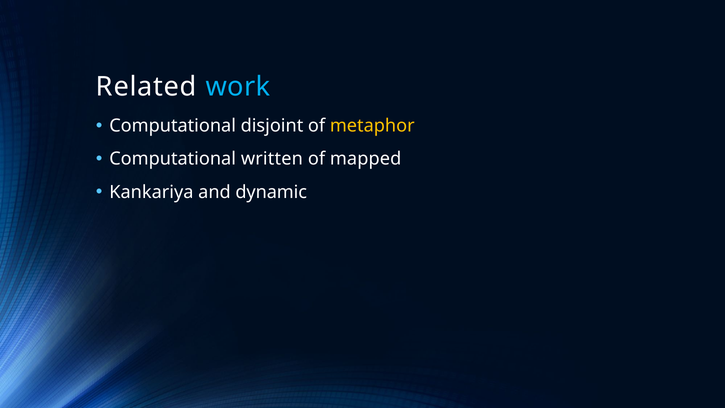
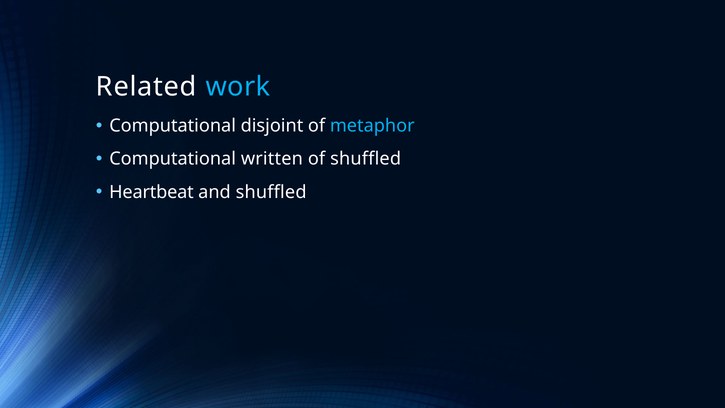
metaphor colour: yellow -> light blue
of mapped: mapped -> shuffled
Kankariya: Kankariya -> Heartbeat
and dynamic: dynamic -> shuffled
